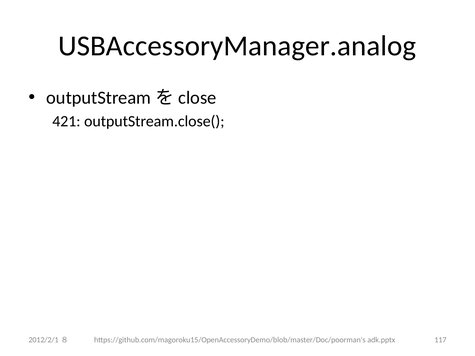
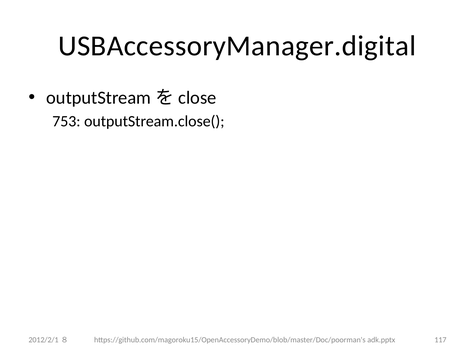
USBAccessoryManager.analog: USBAccessoryManager.analog -> USBAccessoryManager.digital
421: 421 -> 753
